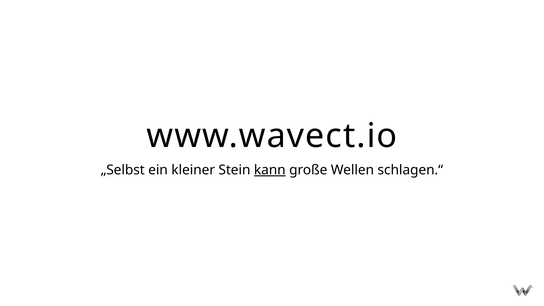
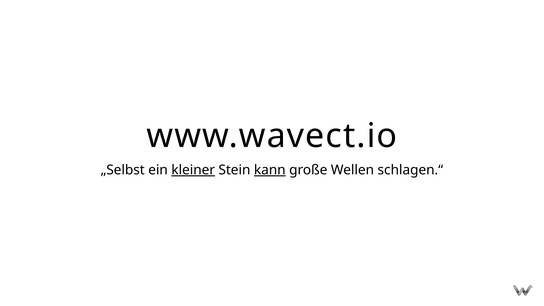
kleiner underline: none -> present
